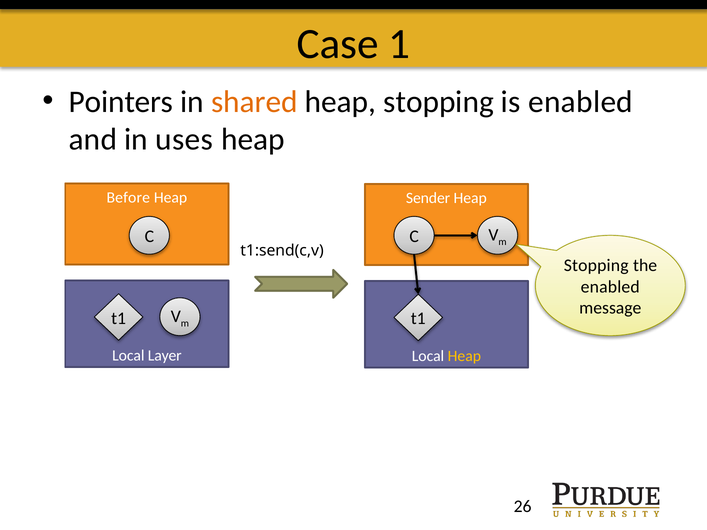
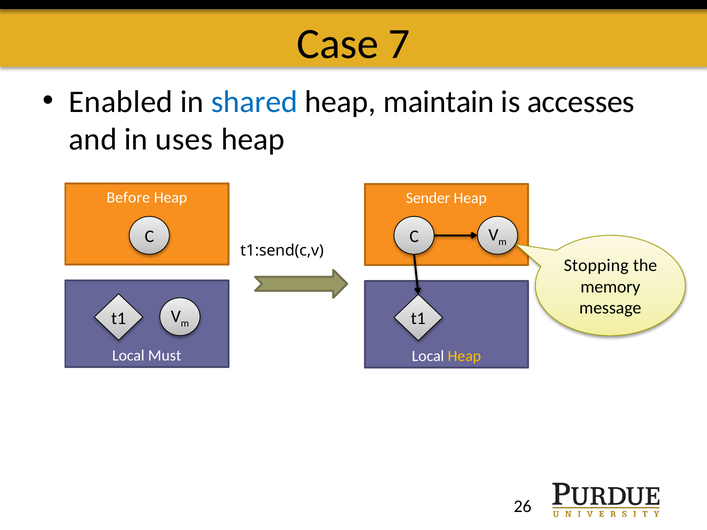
1: 1 -> 7
Pointers: Pointers -> Enabled
shared colour: orange -> blue
heap stopping: stopping -> maintain
is enabled: enabled -> accesses
enabled at (610, 287): enabled -> memory
Layer: Layer -> Must
